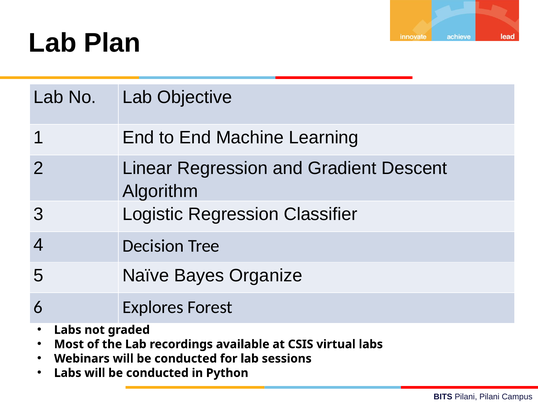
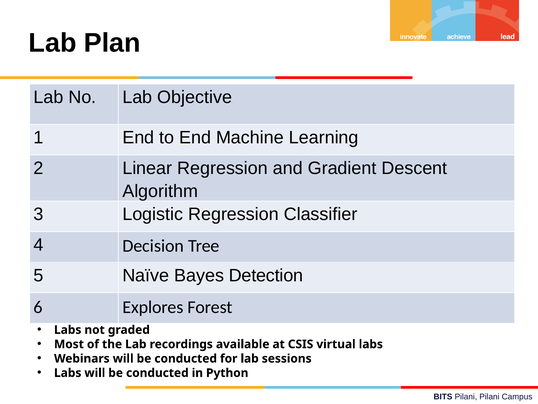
Organize: Organize -> Detection
